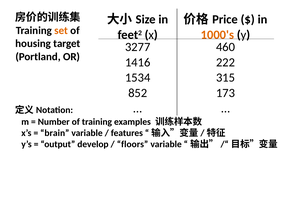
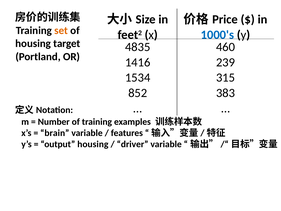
1000's colour: orange -> blue
3277: 3277 -> 4835
222: 222 -> 239
173: 173 -> 383
output develop: develop -> housing
floors: floors -> driver
